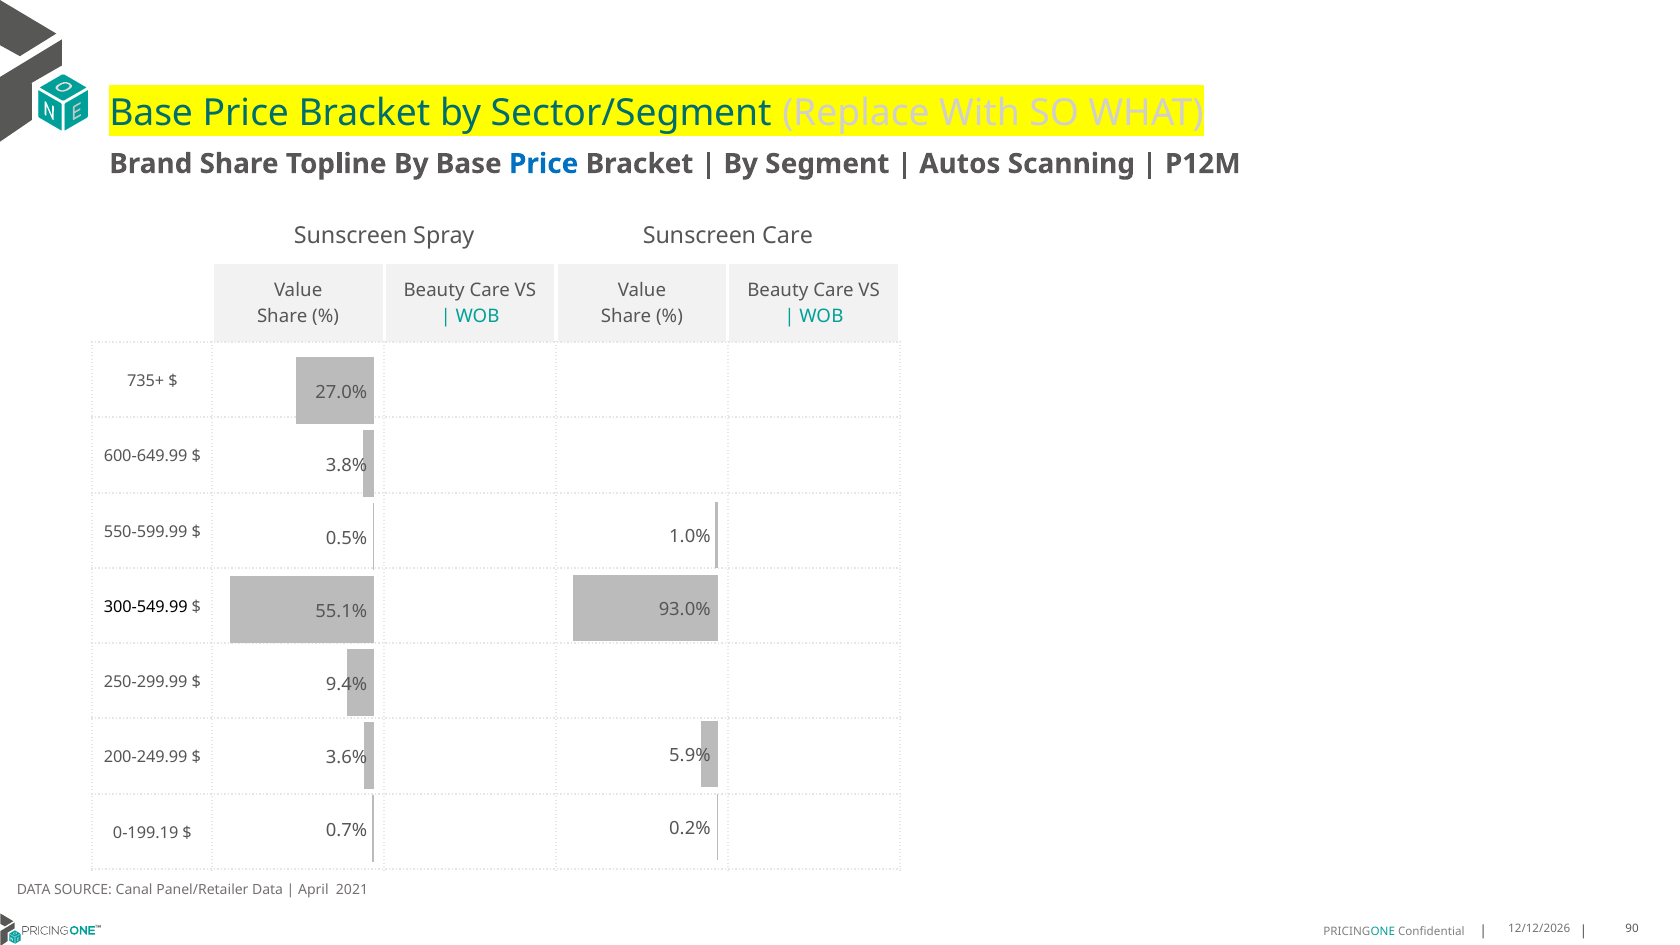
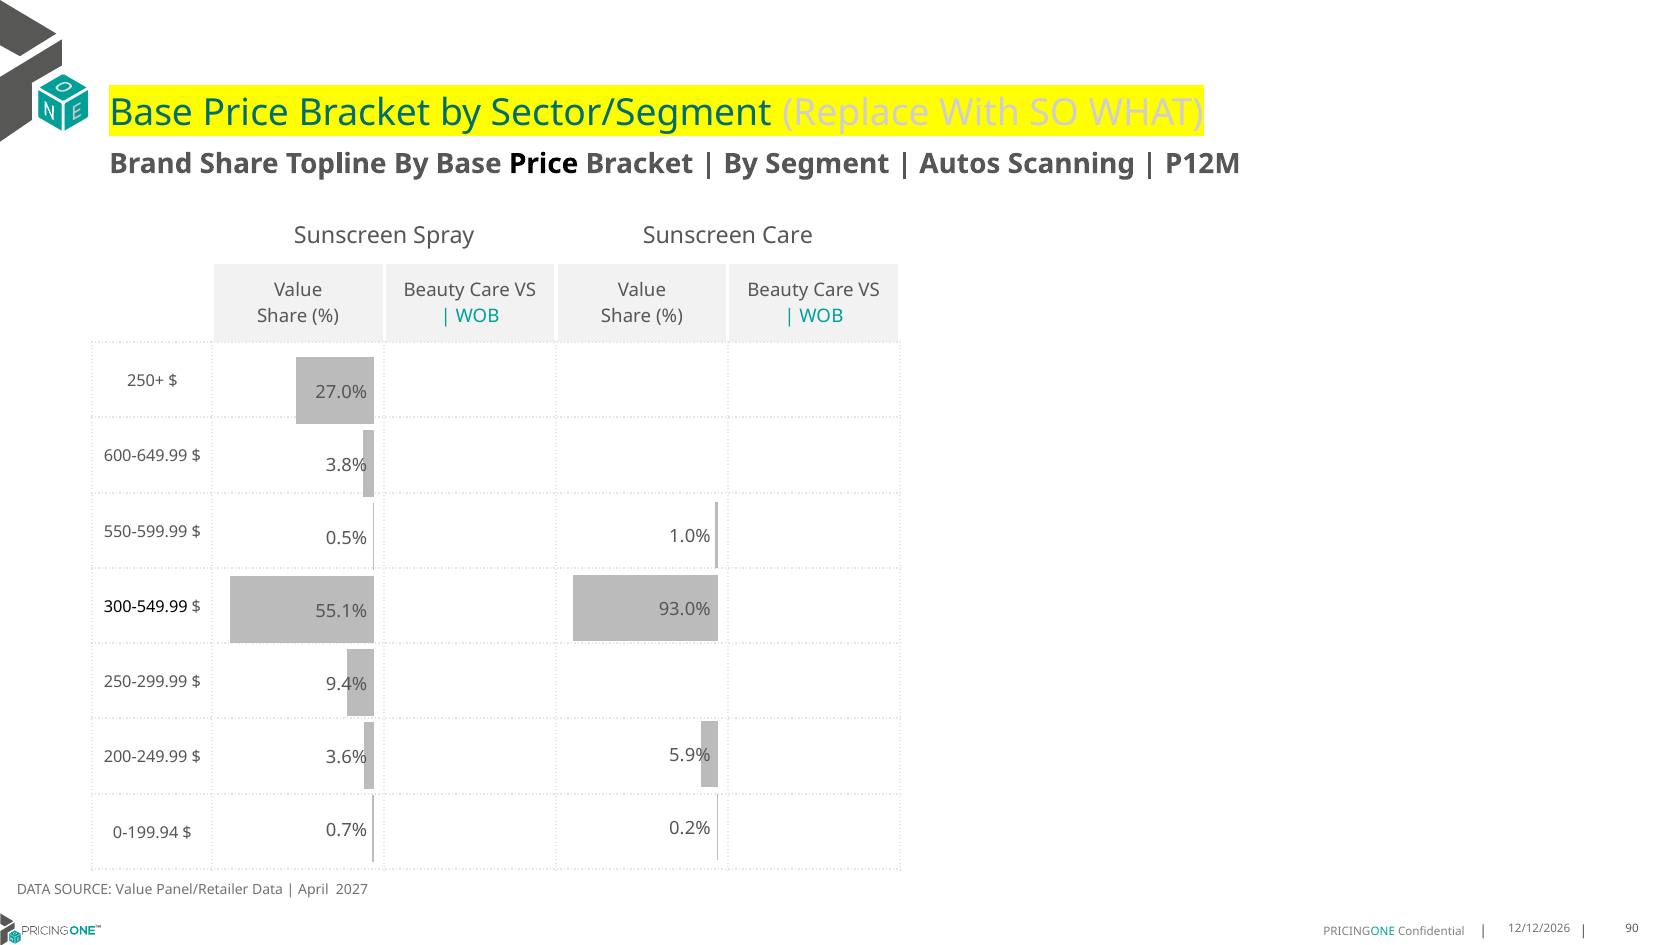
Price at (544, 164) colour: blue -> black
735+: 735+ -> 250+
0-199.19: 0-199.19 -> 0-199.94
SOURCE Canal: Canal -> Value
2021: 2021 -> 2027
